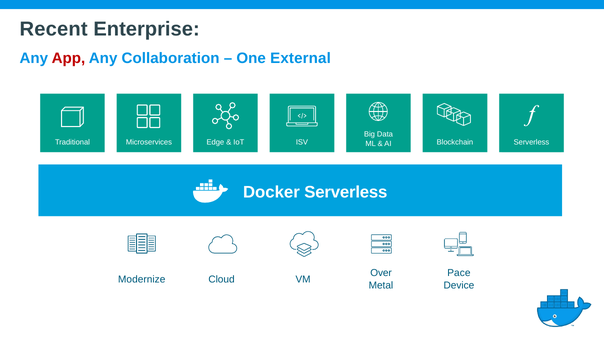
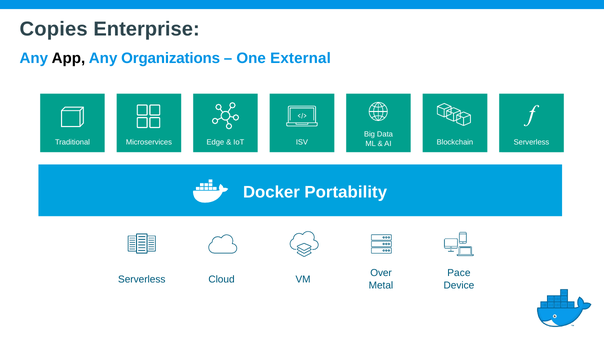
Recent: Recent -> Copies
App colour: red -> black
Collaboration: Collaboration -> Organizations
Docker Serverless: Serverless -> Portability
Modernize at (142, 279): Modernize -> Serverless
